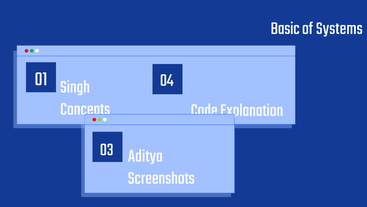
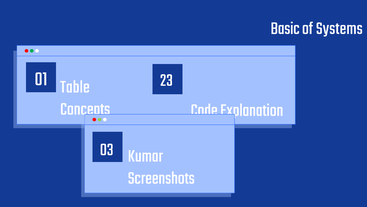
04: 04 -> 23
Singh: Singh -> Table
Aditya: Aditya -> Kumar
